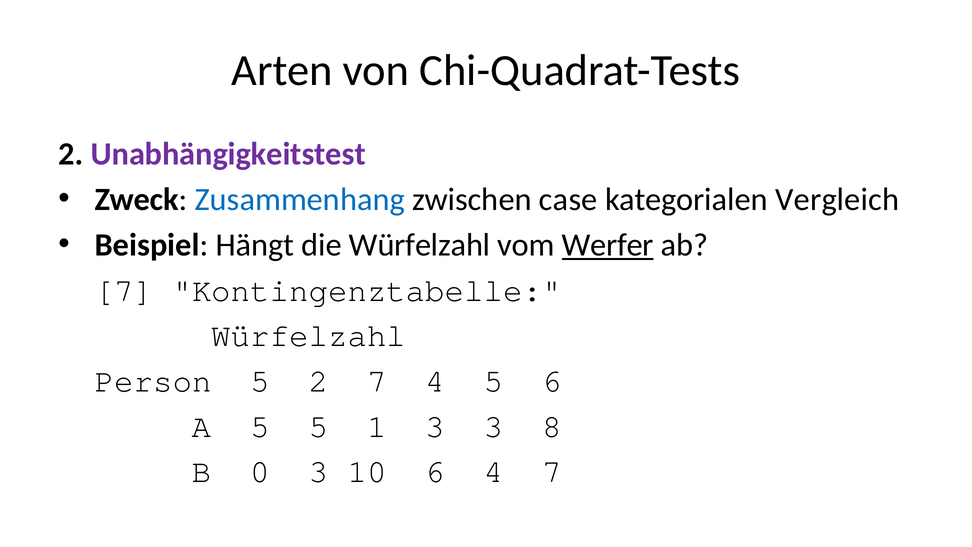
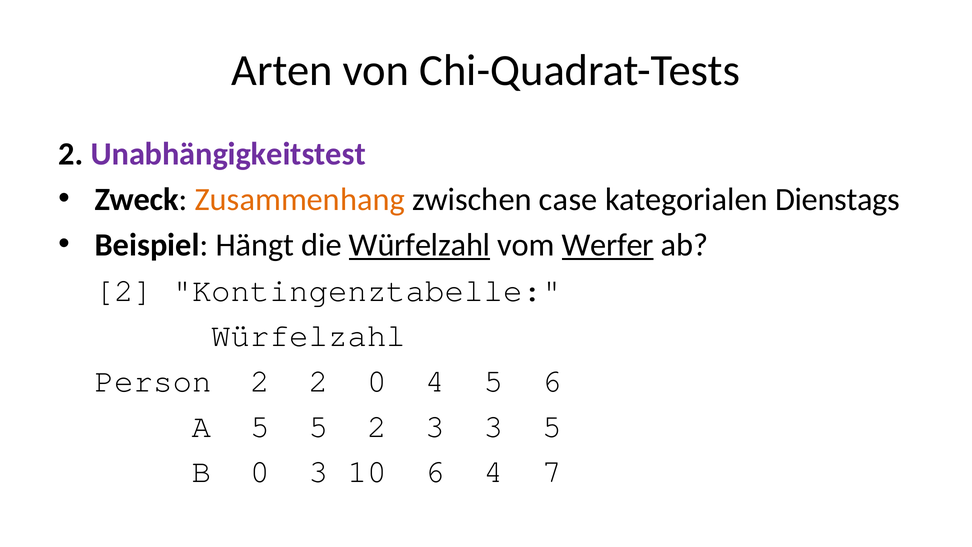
Zusammenhang colour: blue -> orange
Vergleich: Vergleich -> Dienstags
Würfelzahl at (420, 245) underline: none -> present
7 at (124, 290): 7 -> 2
Person 5: 5 -> 2
2 7: 7 -> 0
5 1: 1 -> 2
3 8: 8 -> 5
